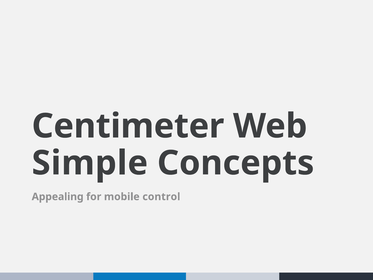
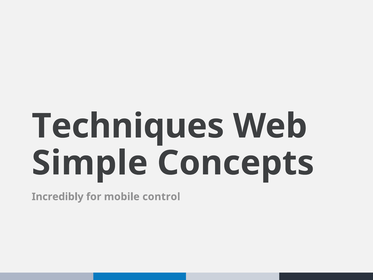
Centimeter: Centimeter -> Techniques
Appealing: Appealing -> Incredibly
